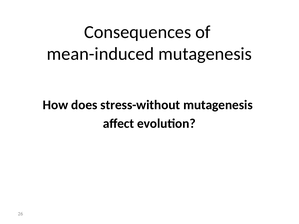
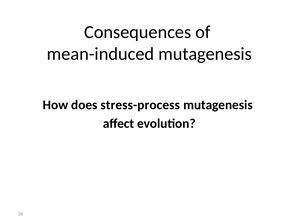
stress-without: stress-without -> stress-process
